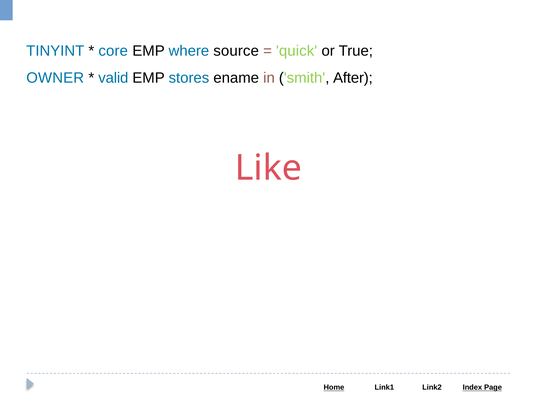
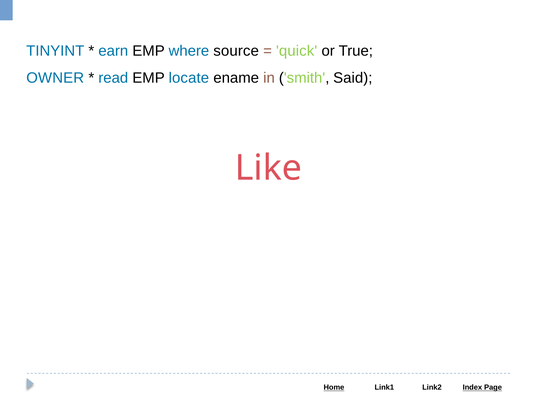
core: core -> earn
valid: valid -> read
stores: stores -> locate
After: After -> Said
